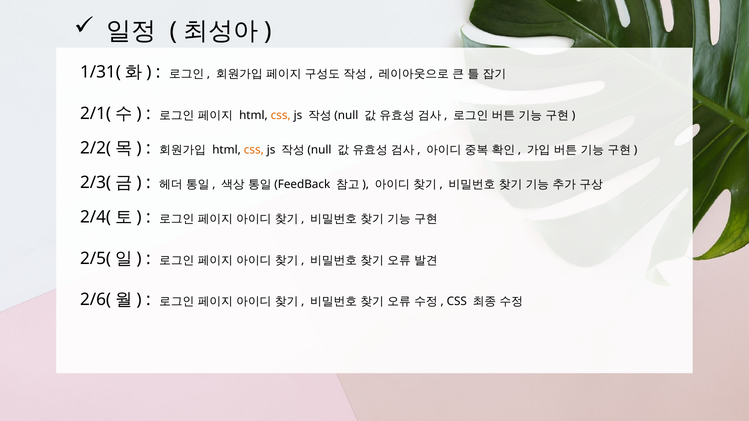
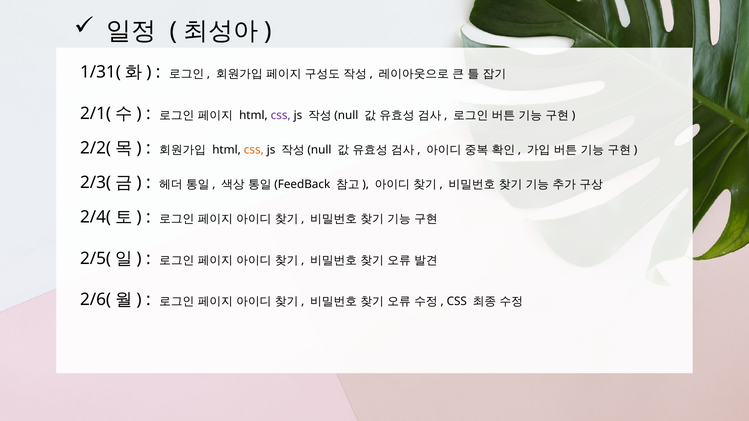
css at (281, 115) colour: orange -> purple
